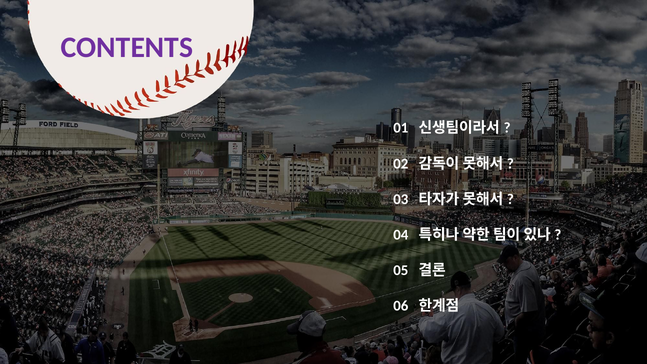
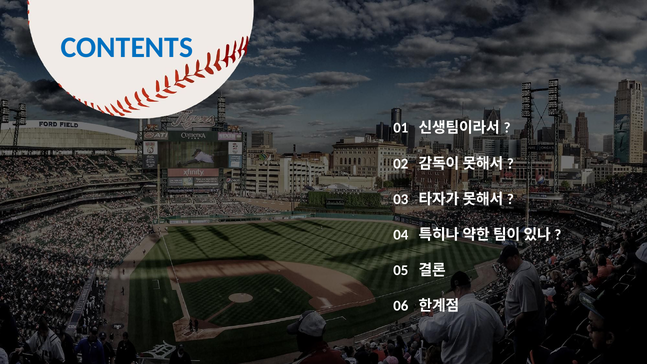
CONTENTS colour: purple -> blue
